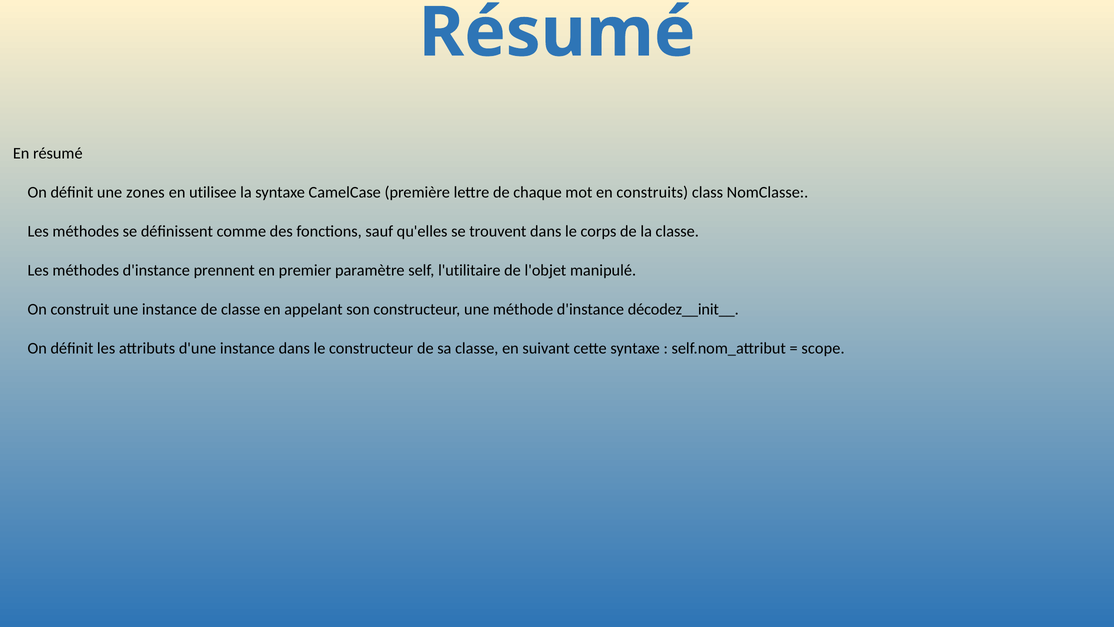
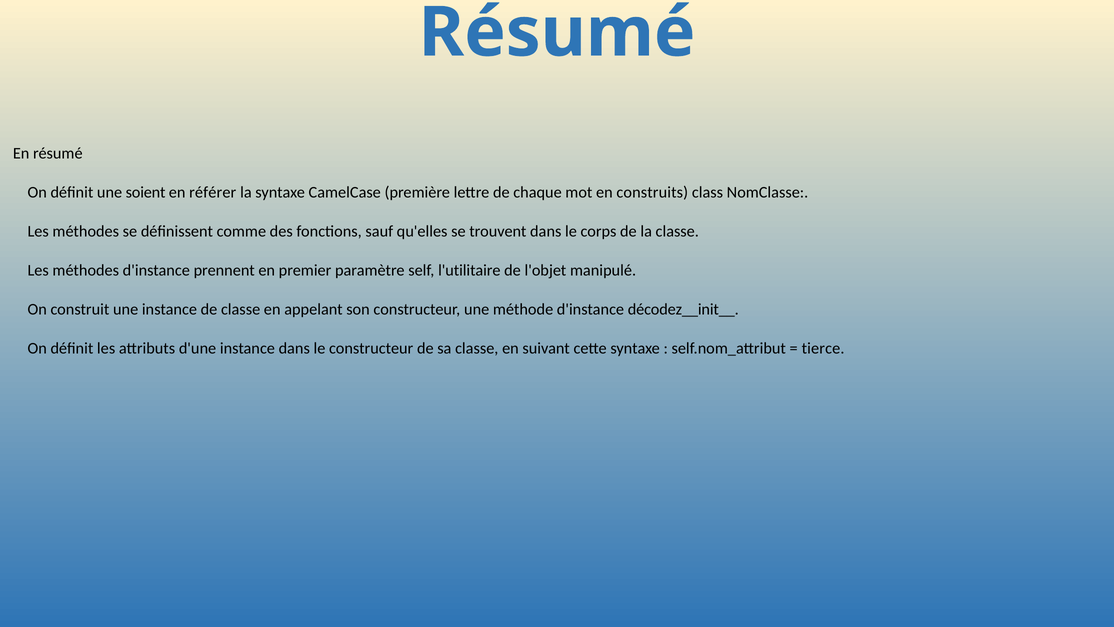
zones: zones -> soient
utilisee: utilisee -> référer
scope: scope -> tierce
